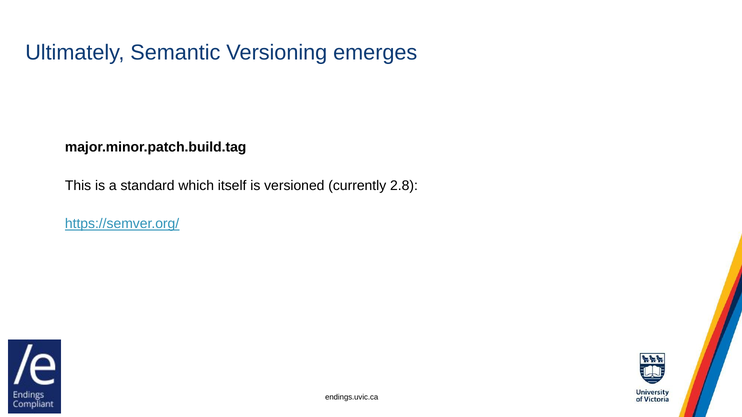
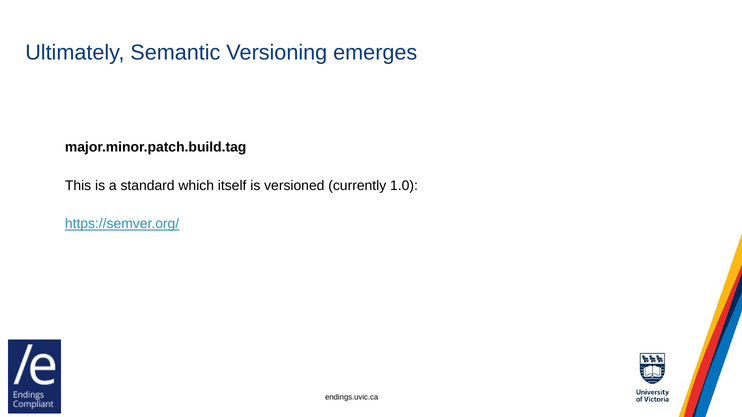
2.8: 2.8 -> 1.0
